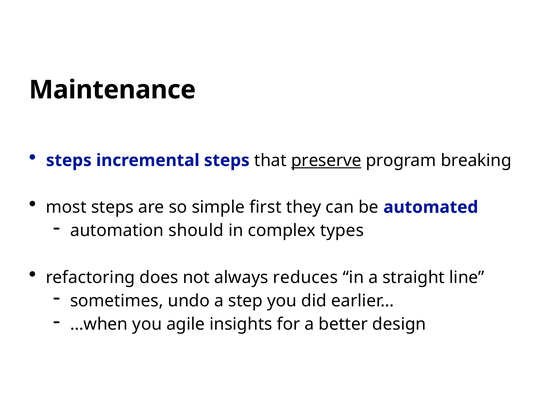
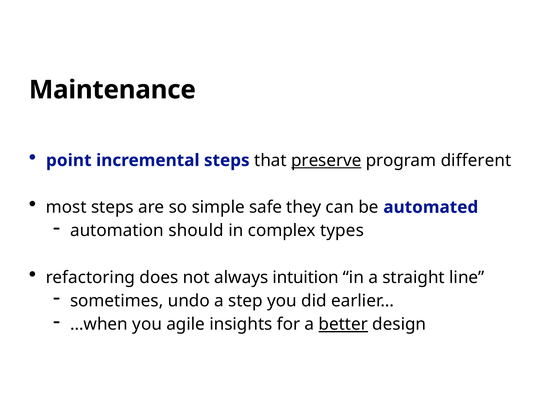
steps at (69, 160): steps -> point
breaking: breaking -> different
first: first -> safe
reduces: reduces -> intuition
better underline: none -> present
